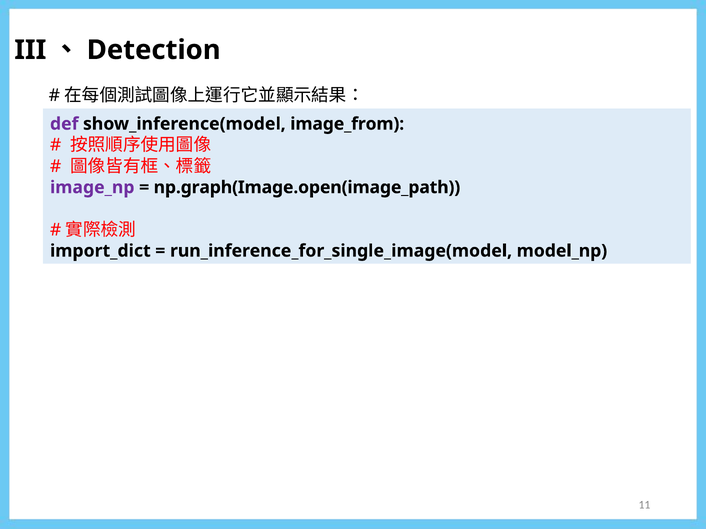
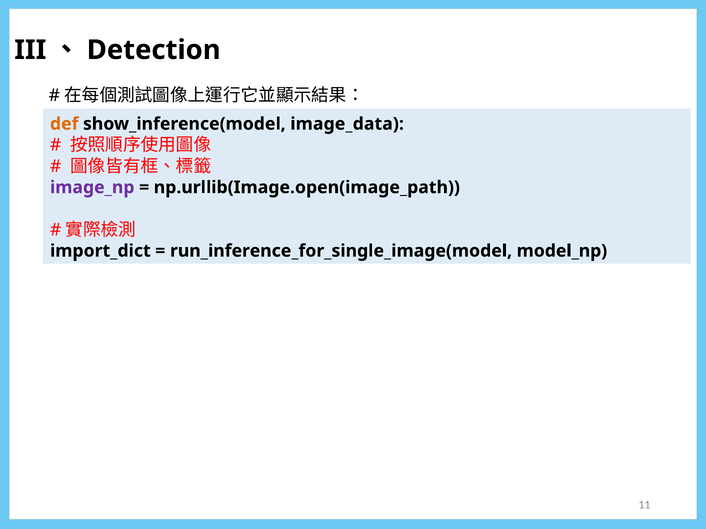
def colour: purple -> orange
image_from: image_from -> image_data
np.graph(Image.open(image_path: np.graph(Image.open(image_path -> np.urllib(Image.open(image_path
